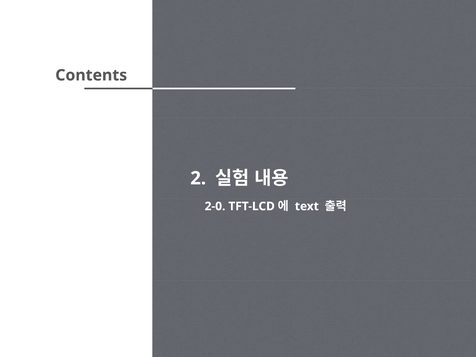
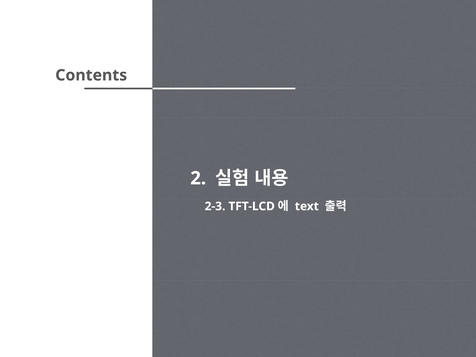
2-0: 2-0 -> 2-3
